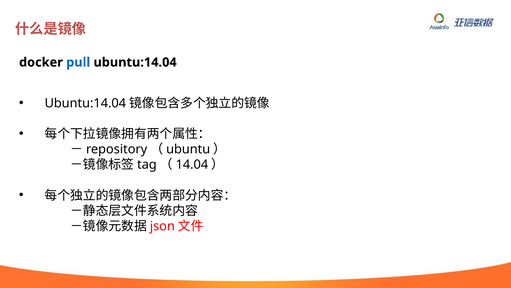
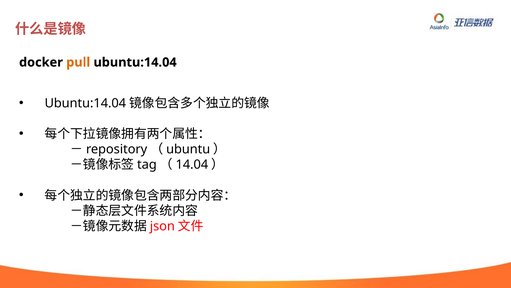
pull colour: blue -> orange
